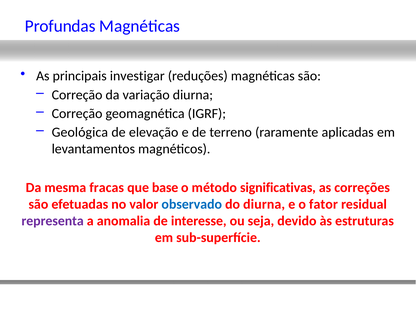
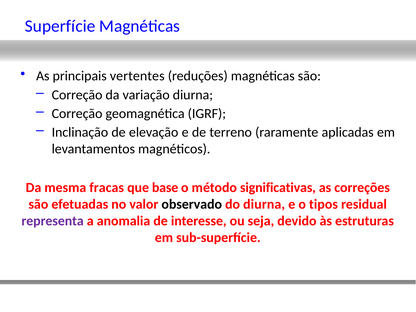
Profundas: Profundas -> Superfície
investigar: investigar -> vertentes
Geológica: Geológica -> Inclinação
observado colour: blue -> black
fator: fator -> tipos
